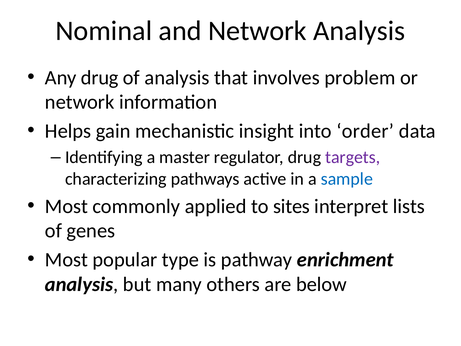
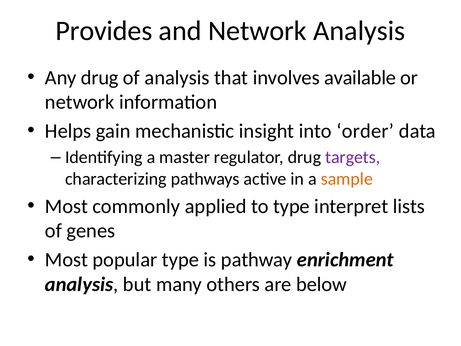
Nominal: Nominal -> Provides
problem: problem -> available
sample colour: blue -> orange
to sites: sites -> type
